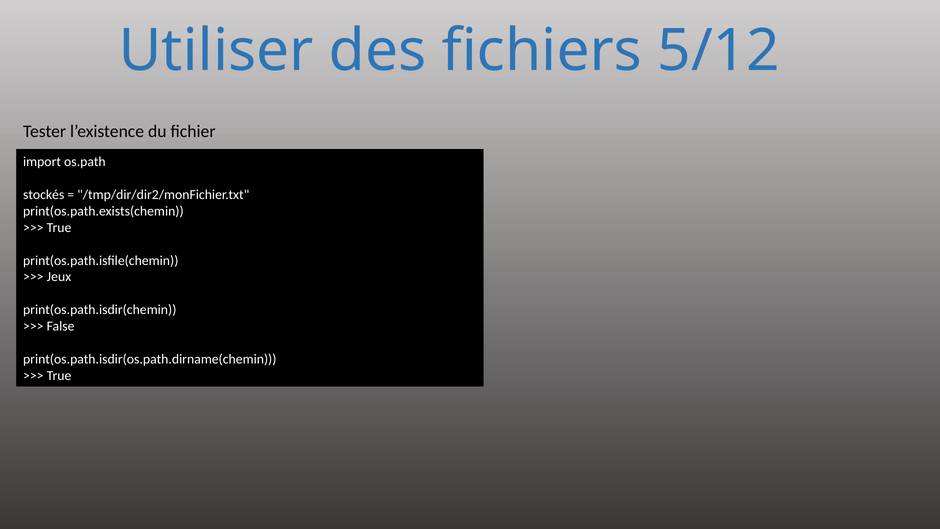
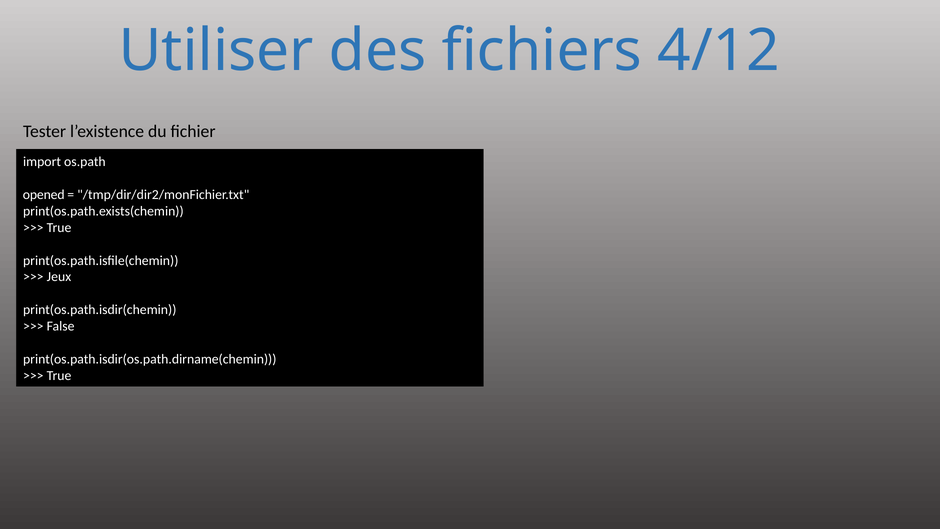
5/12: 5/12 -> 4/12
stockés: stockés -> opened
